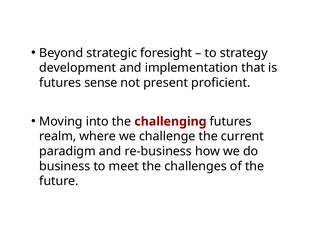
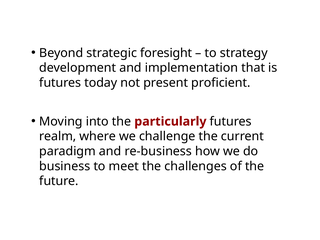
sense: sense -> today
challenging: challenging -> particularly
